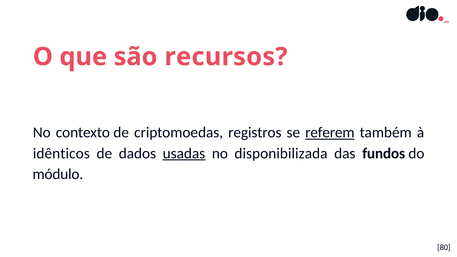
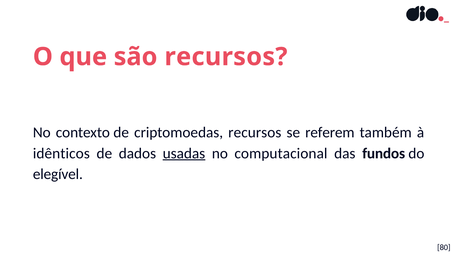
criptomoedas registros: registros -> recursos
referem underline: present -> none
disponibilizada: disponibilizada -> computacional
módulo: módulo -> elegível
